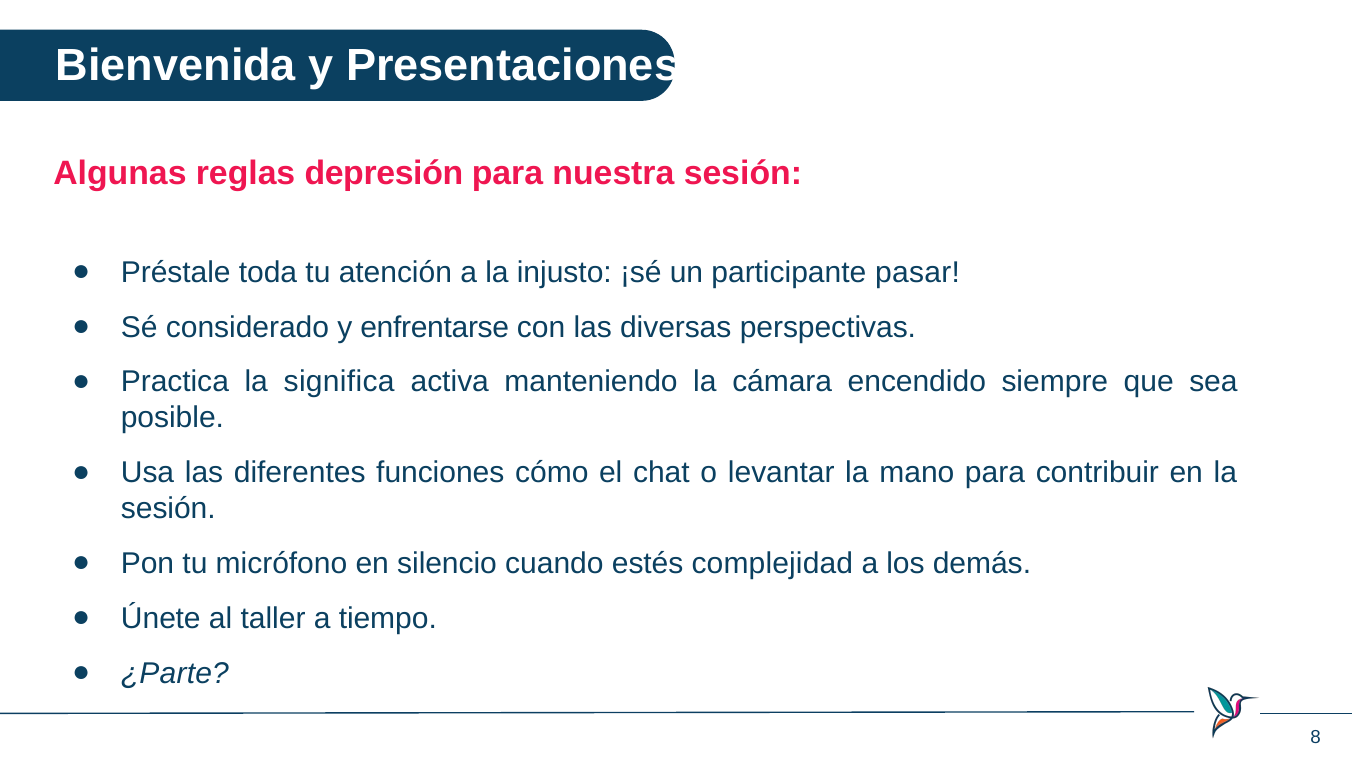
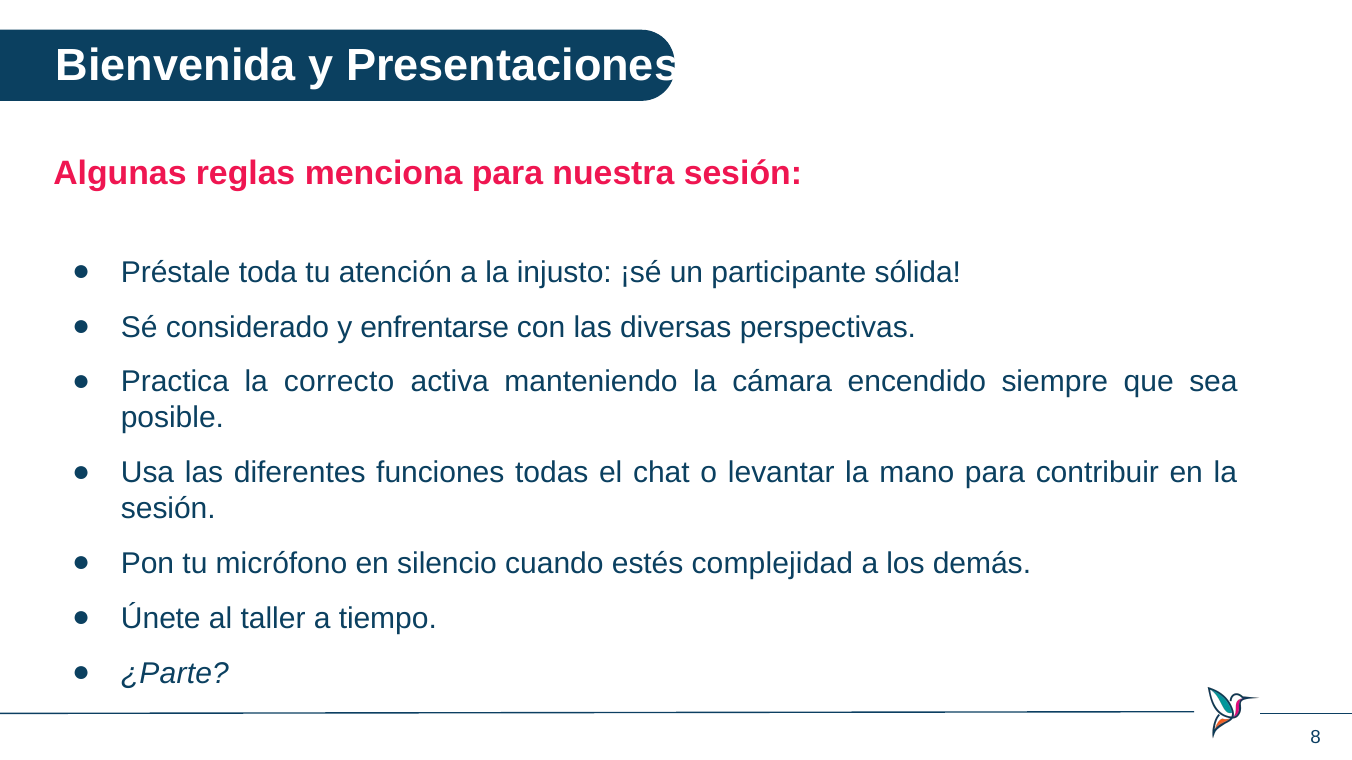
depresión: depresión -> menciona
pasar: pasar -> sólida
significa: significa -> correcto
cómo: cómo -> todas
